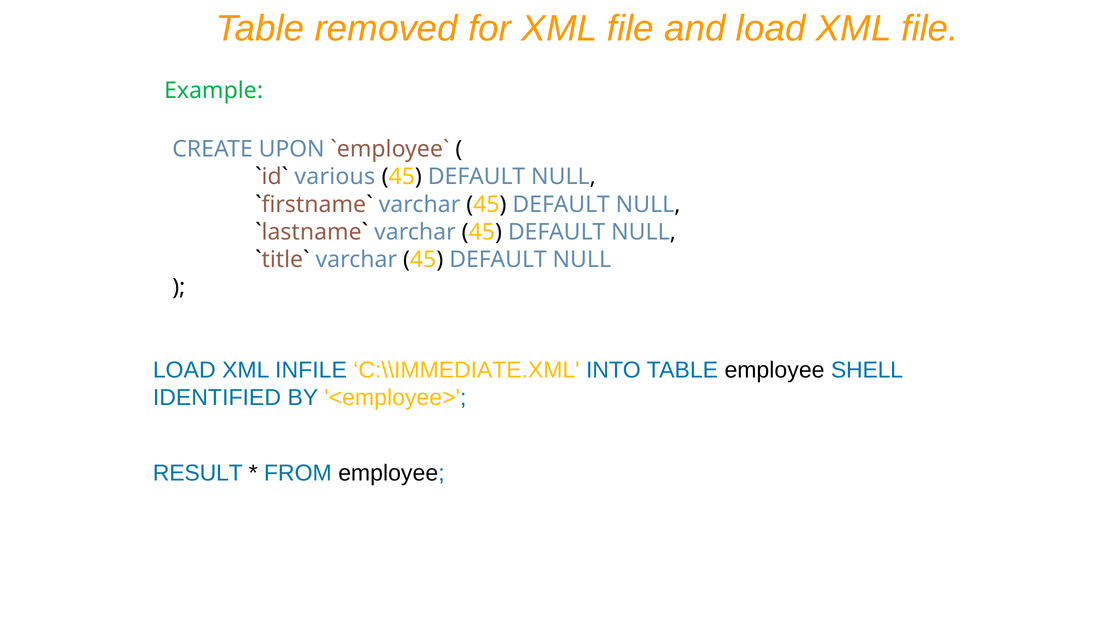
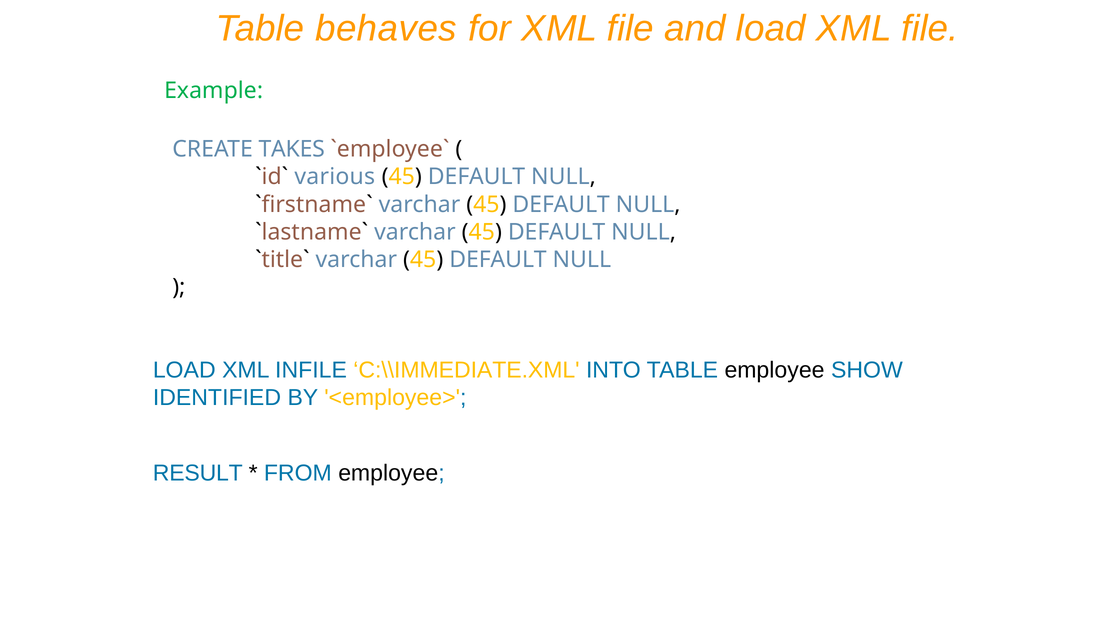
removed: removed -> behaves
UPON: UPON -> TAKES
SHELL: SHELL -> SHOW
